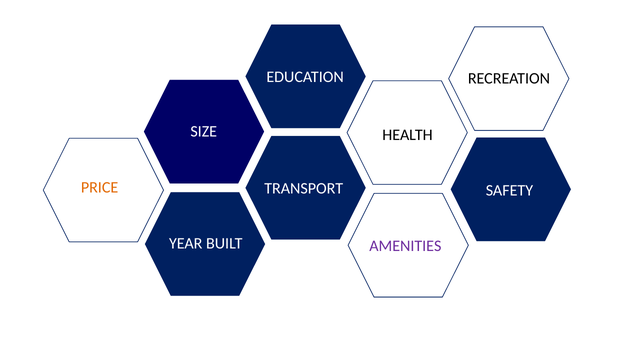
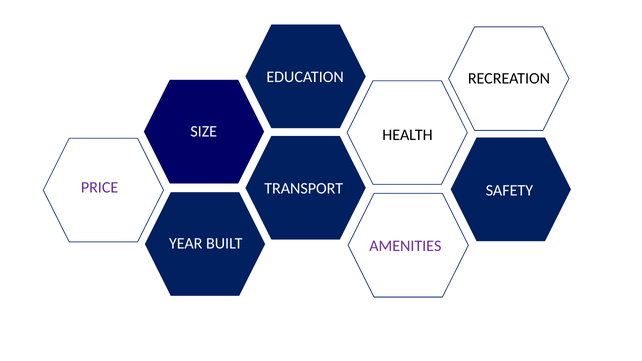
PRICE at (100, 188) colour: orange -> purple
